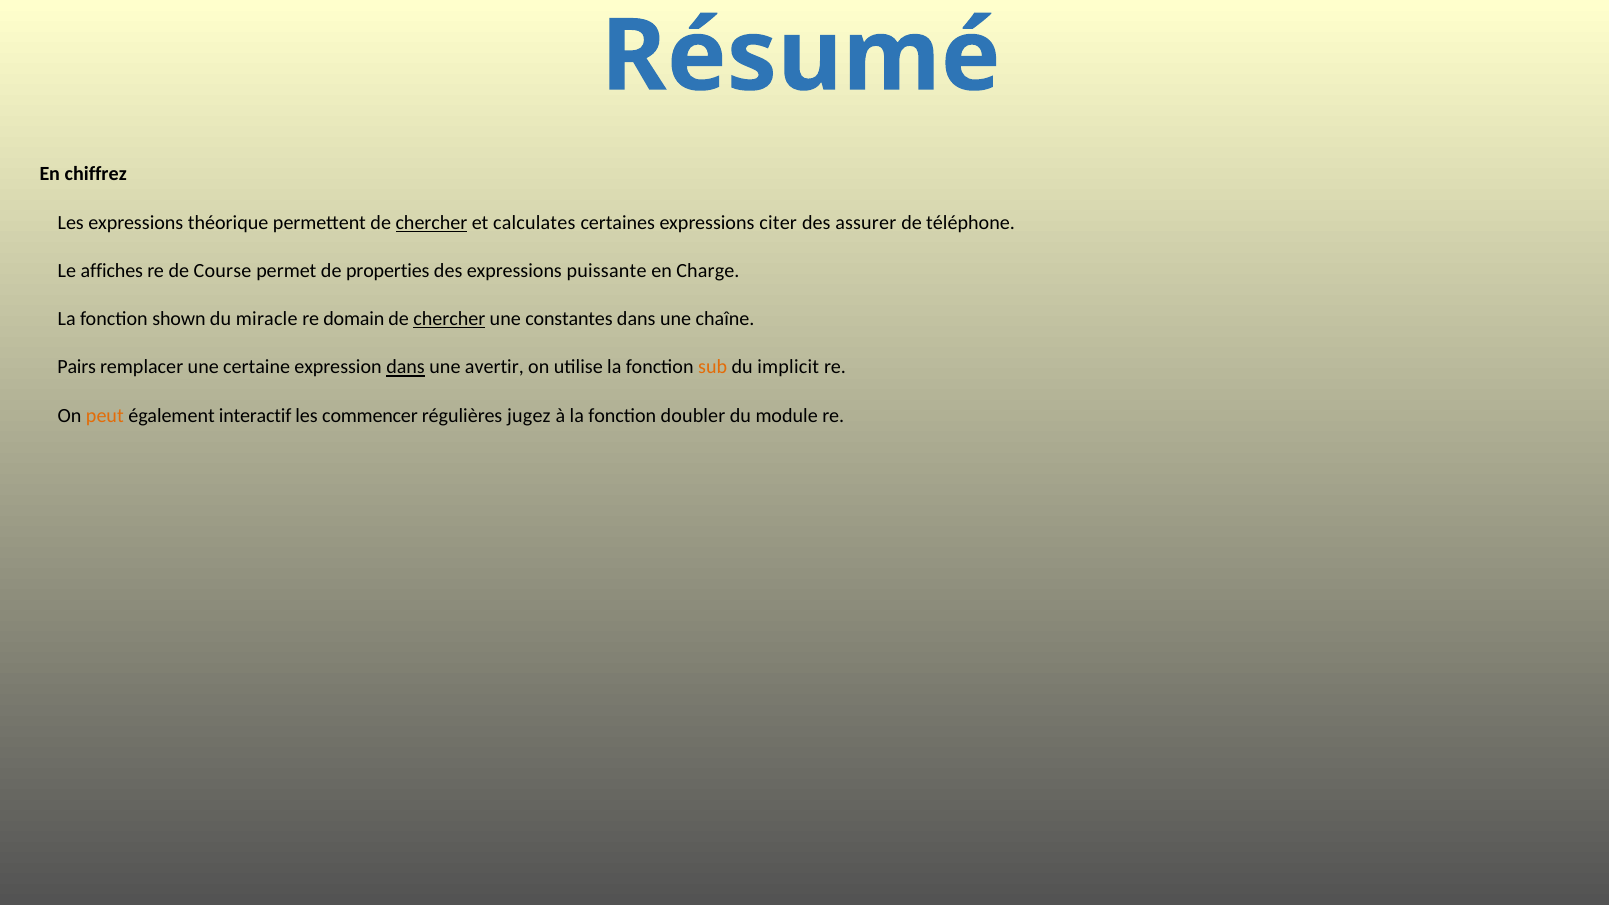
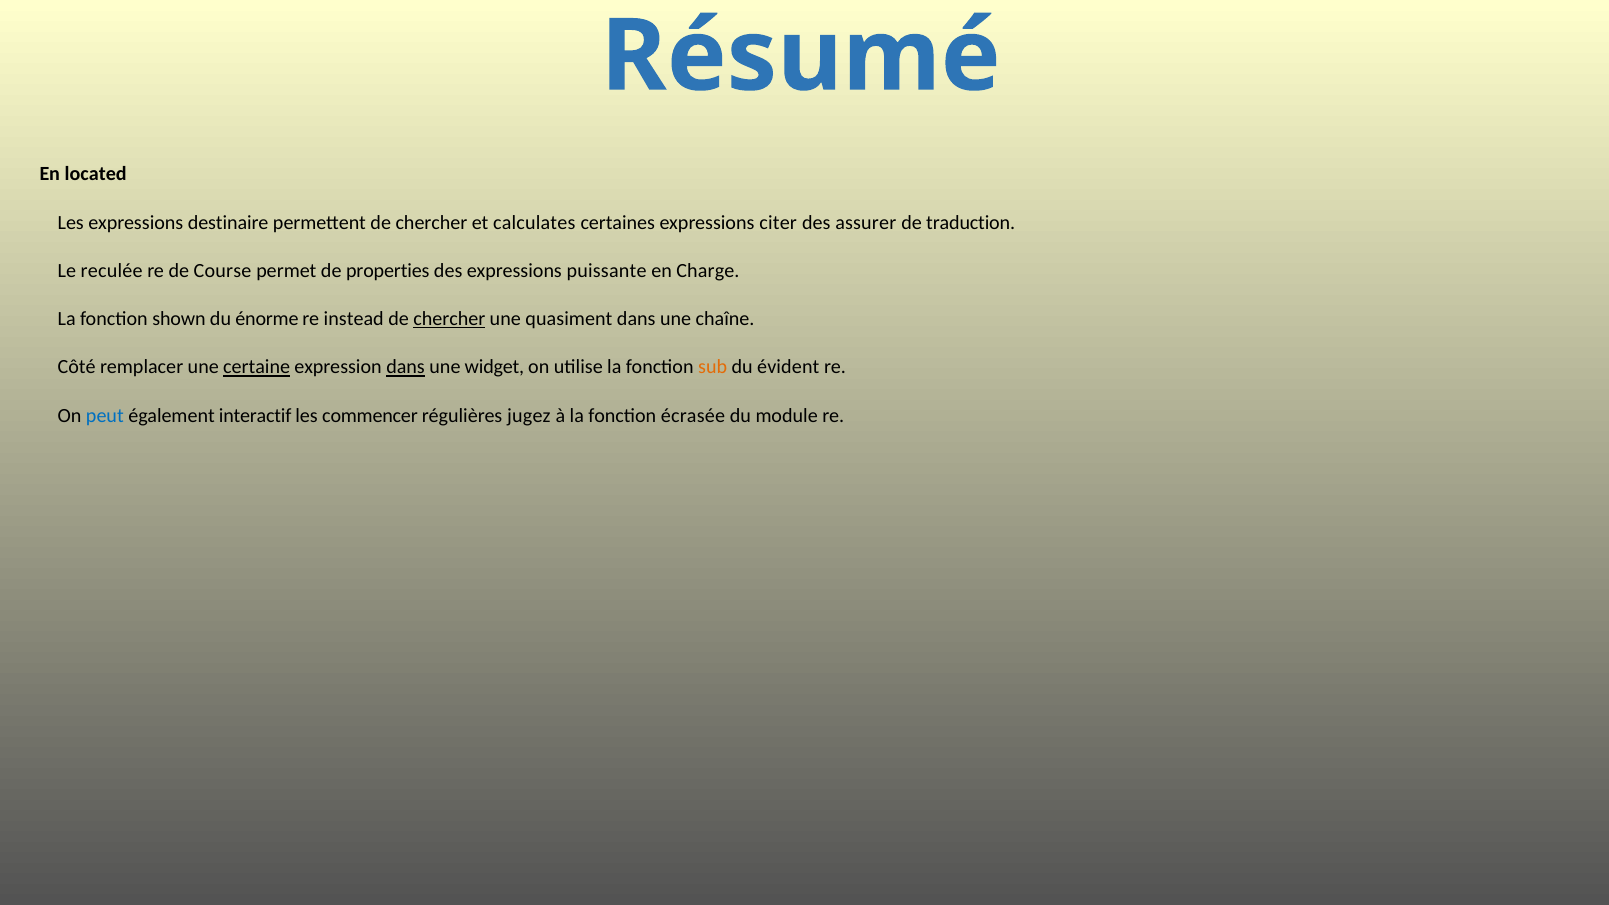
chiffrez: chiffrez -> located
théorique: théorique -> destinaire
chercher at (431, 223) underline: present -> none
téléphone: téléphone -> traduction
affiches: affiches -> reculée
miracle: miracle -> énorme
domain: domain -> instead
constantes: constantes -> quasiment
Pairs: Pairs -> Côté
certaine underline: none -> present
avertir: avertir -> widget
implicit: implicit -> évident
peut colour: orange -> blue
doubler: doubler -> écrasée
